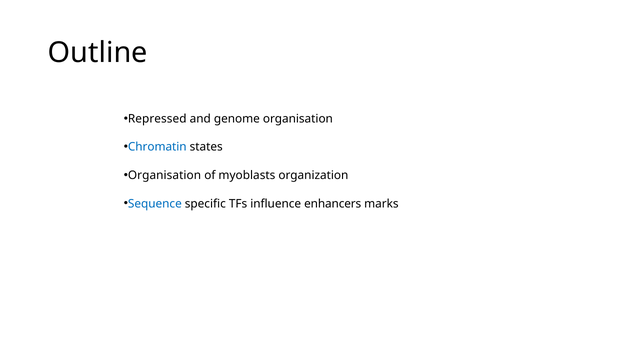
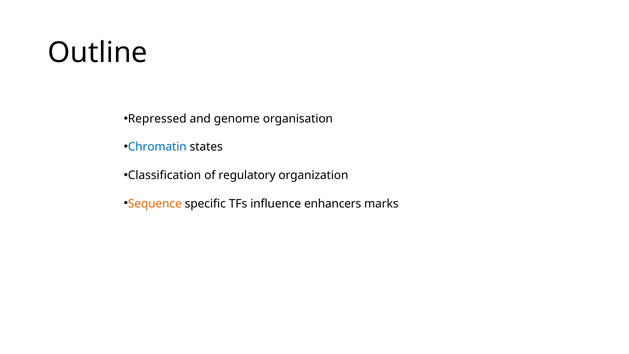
Organisation at (165, 175): Organisation -> Classification
myoblasts: myoblasts -> regulatory
Sequence colour: blue -> orange
